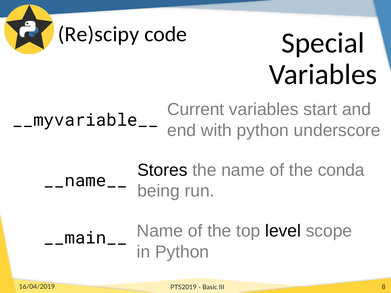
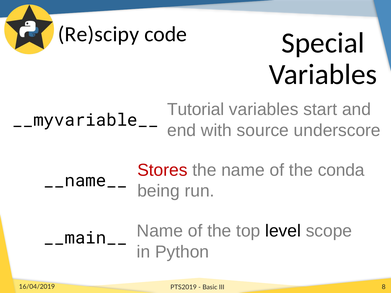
Current: Current -> Tutorial
with python: python -> source
Stores colour: black -> red
